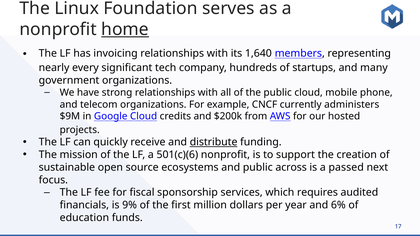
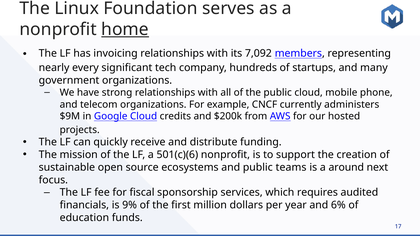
1,640: 1,640 -> 7,092
distribute underline: present -> none
across: across -> teams
passed: passed -> around
